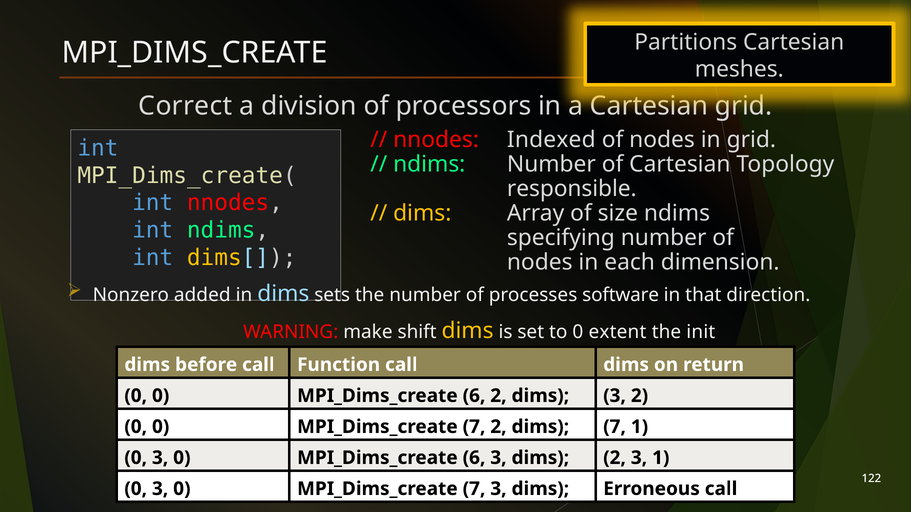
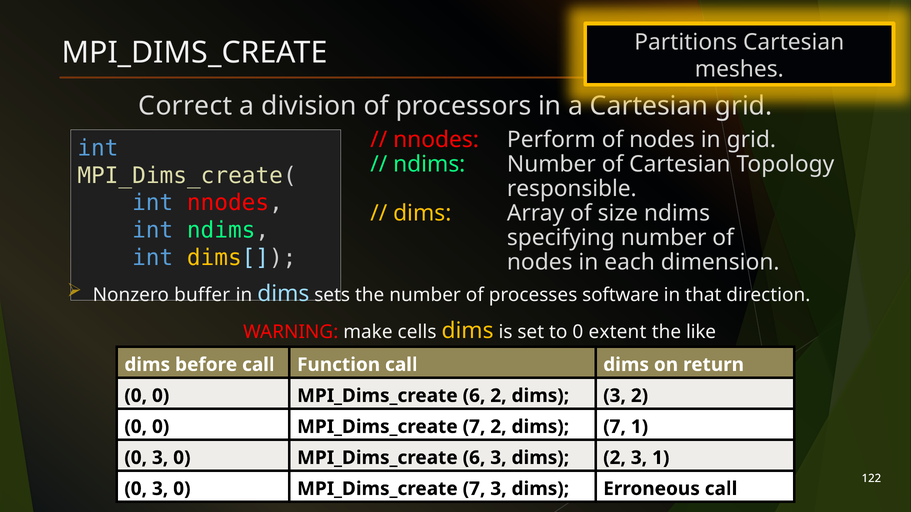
Indexed: Indexed -> Perform
added: added -> buffer
shift: shift -> cells
init: init -> like
